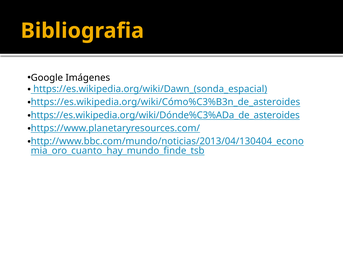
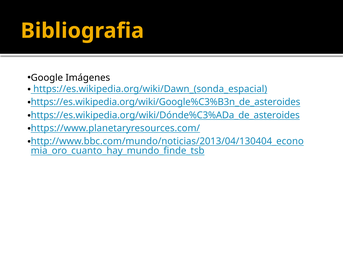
https://es.wikipedia.org/wiki/Cómo%C3%B3n_de_asteroides: https://es.wikipedia.org/wiki/Cómo%C3%B3n_de_asteroides -> https://es.wikipedia.org/wiki/Google%C3%B3n_de_asteroides
